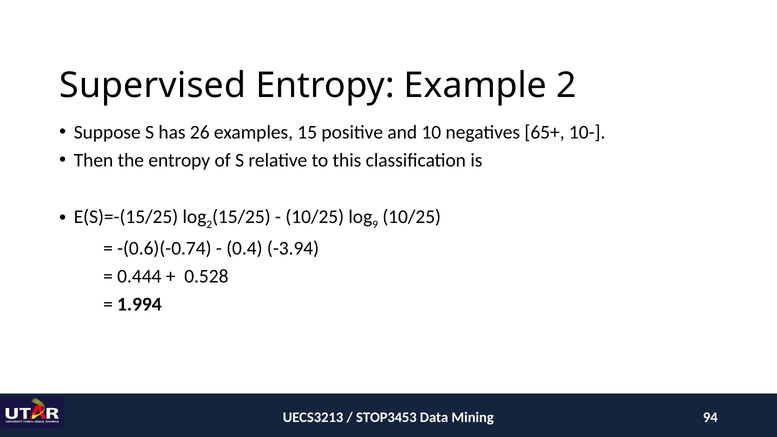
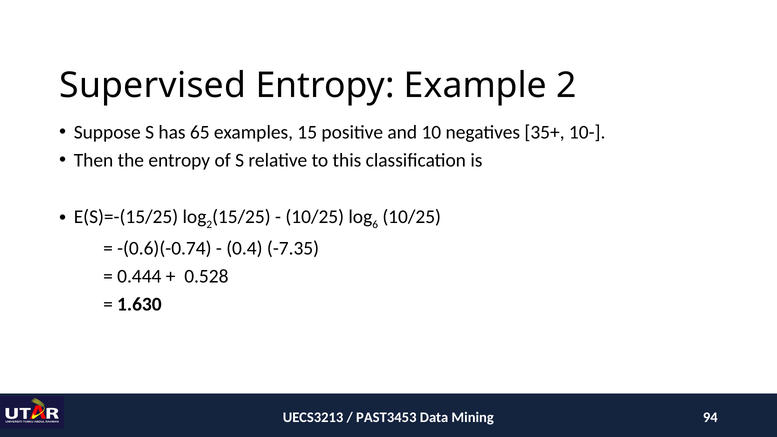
26: 26 -> 65
65+: 65+ -> 35+
9: 9 -> 6
-3.94: -3.94 -> -7.35
1.994: 1.994 -> 1.630
STOP3453: STOP3453 -> PAST3453
